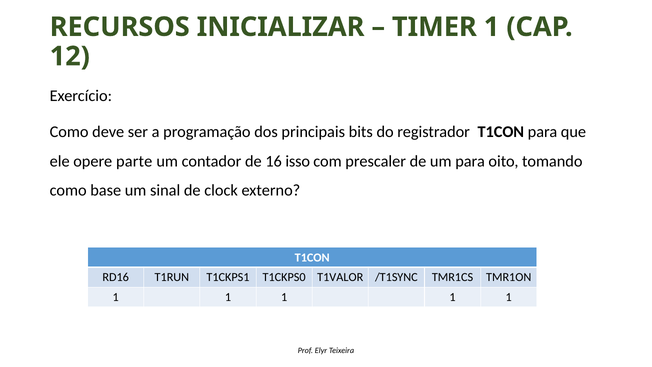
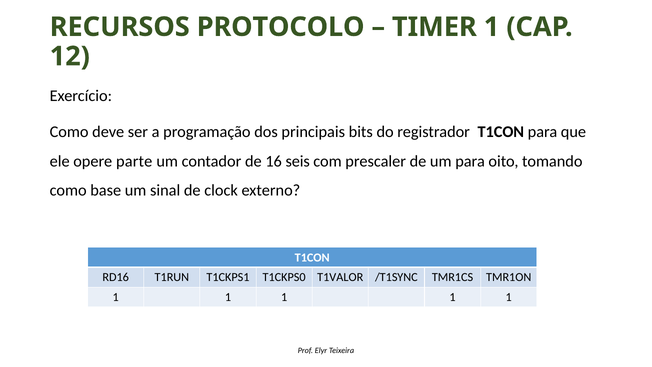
INICIALIZAR: INICIALIZAR -> PROTOCOLO
isso: isso -> seis
